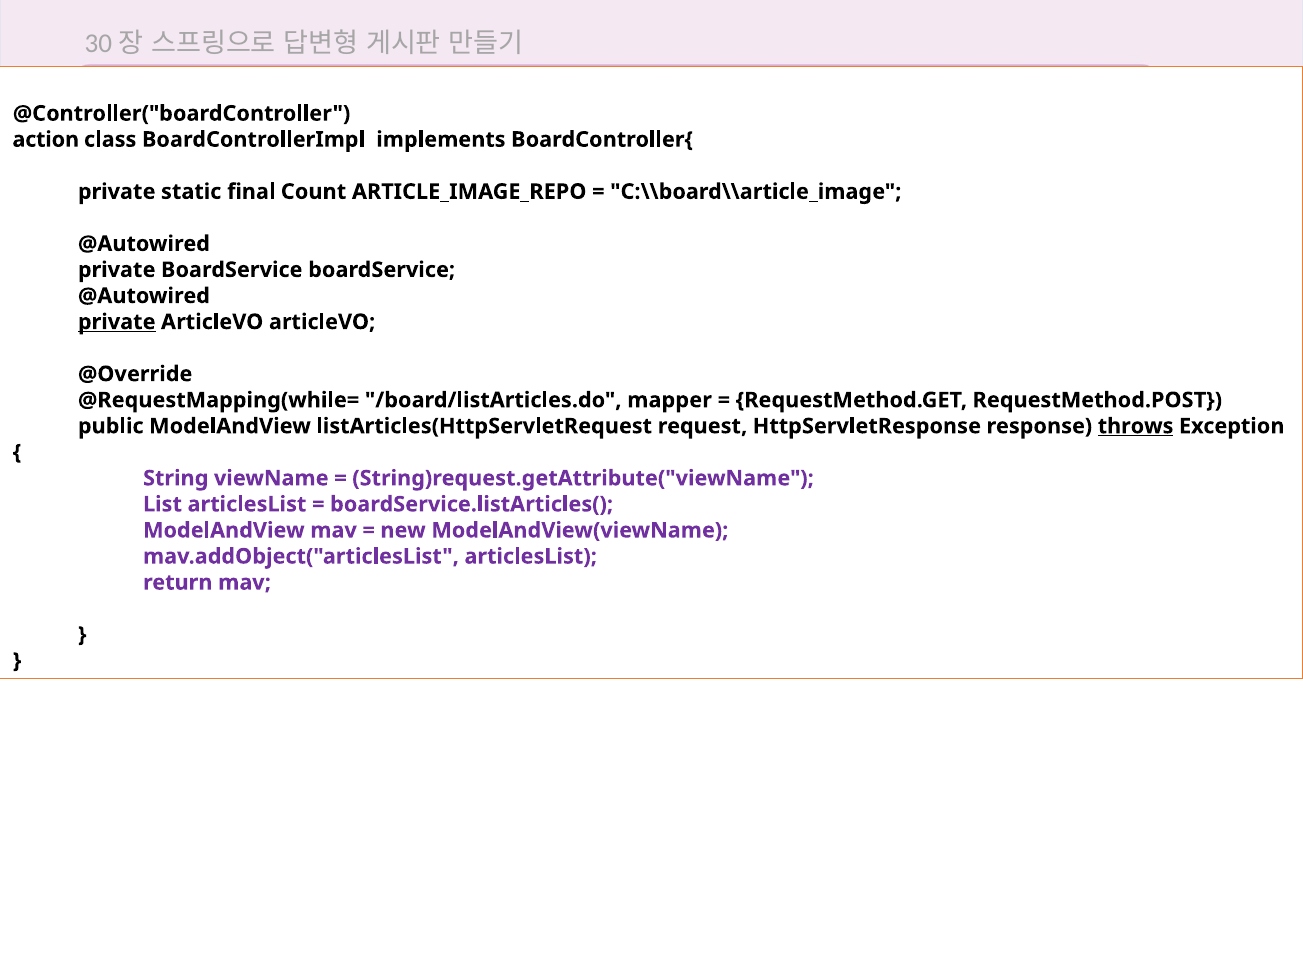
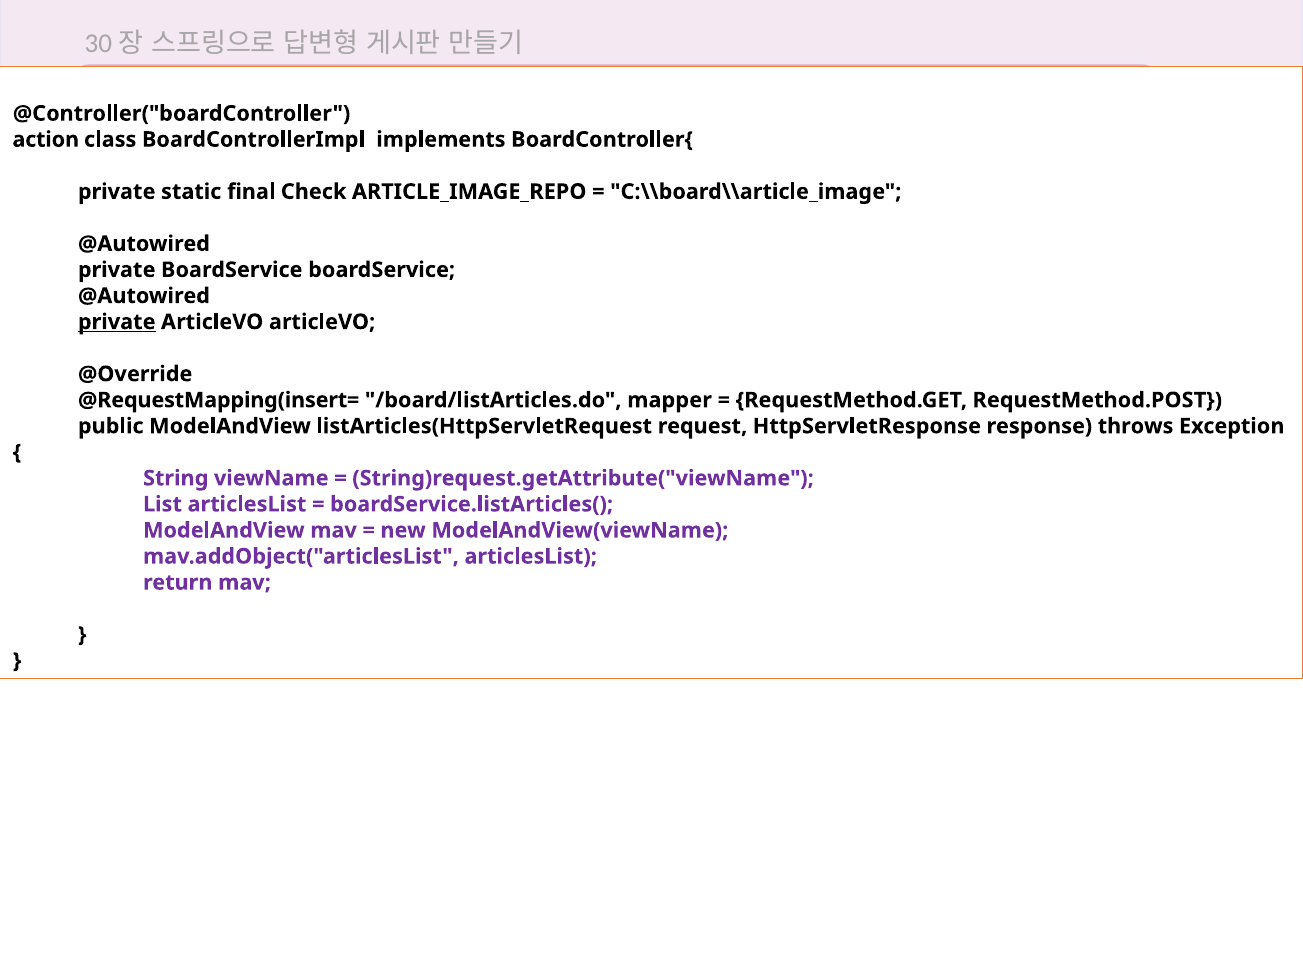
Count: Count -> Check
@RequestMapping(while=: @RequestMapping(while= -> @RequestMapping(insert=
throws underline: present -> none
